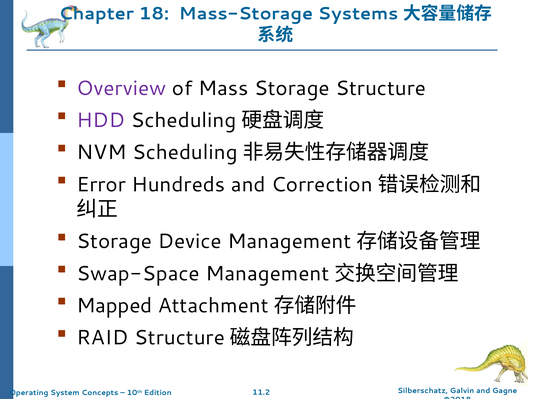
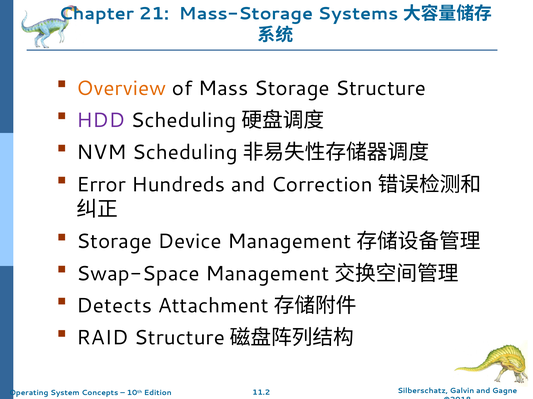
18: 18 -> 21
Overview colour: purple -> orange
Mapped: Mapped -> Detects
